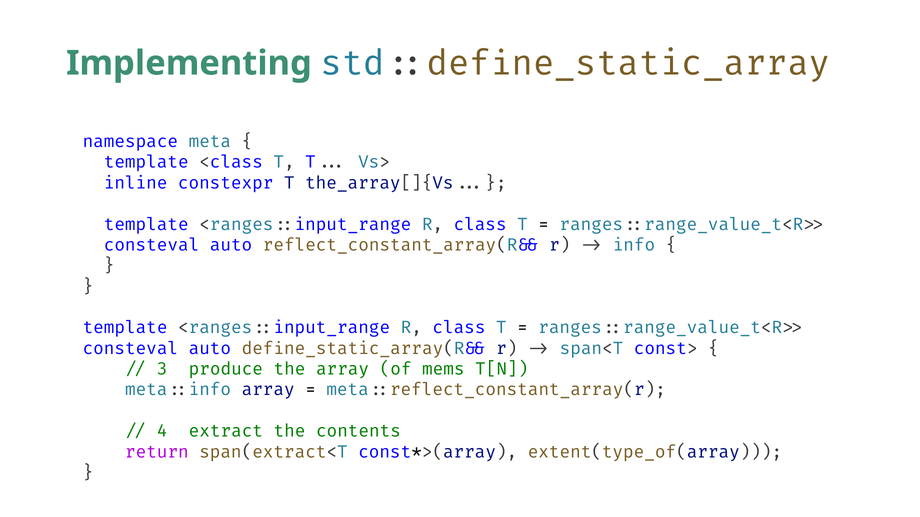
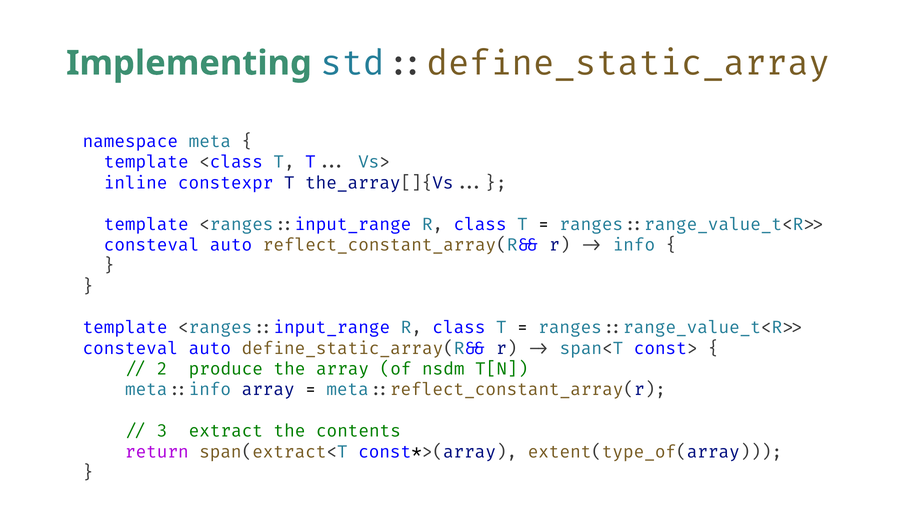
3: 3 -> 2
mems: mems -> nsdm
4: 4 -> 3
